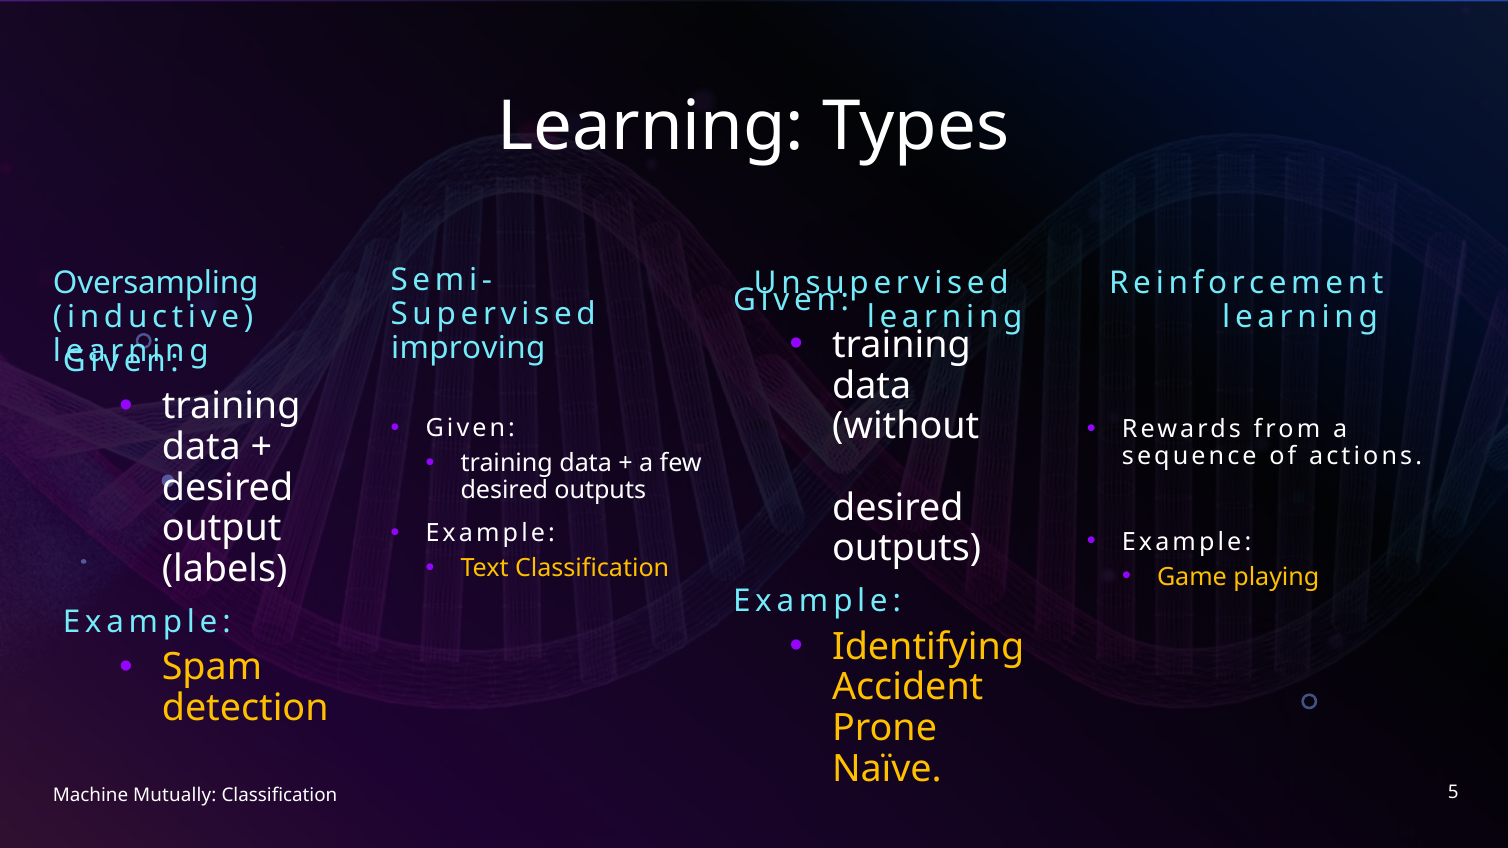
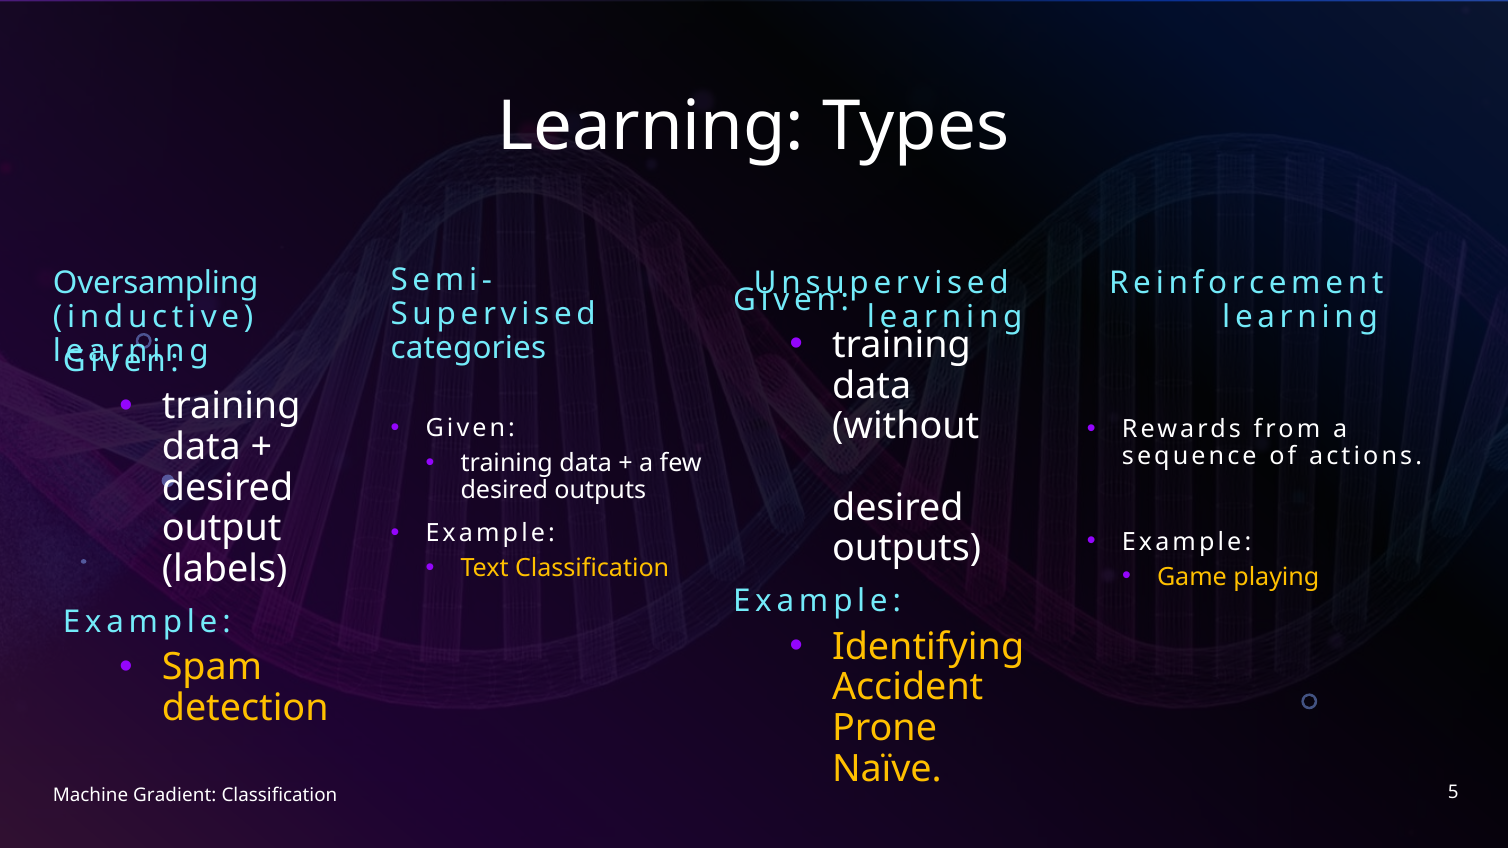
improving: improving -> categories
Mutually: Mutually -> Gradient
